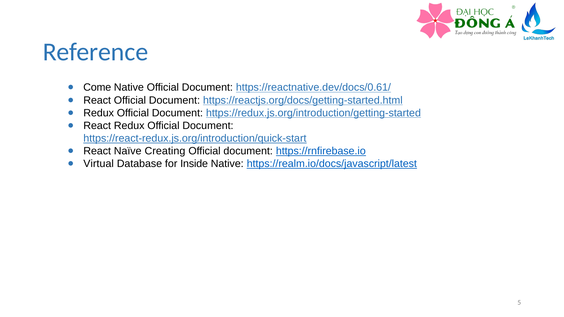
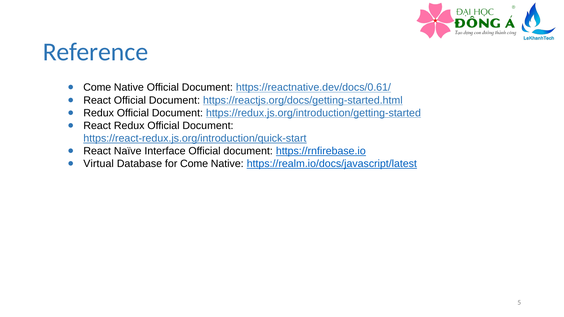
Creating: Creating -> Interface
for Inside: Inside -> Come
